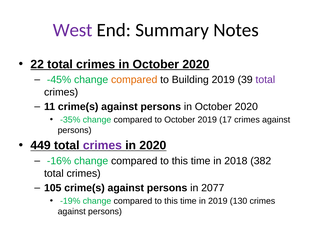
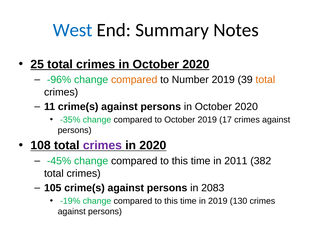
West colour: purple -> blue
22: 22 -> 25
-45%: -45% -> -96%
Building: Building -> Number
total at (265, 80) colour: purple -> orange
449: 449 -> 108
-16%: -16% -> -45%
2018: 2018 -> 2011
2077: 2077 -> 2083
